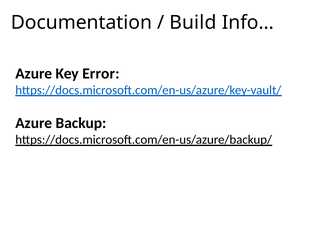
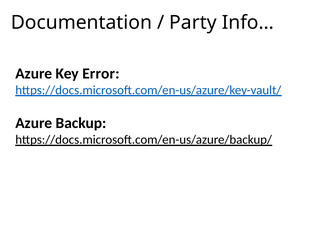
Build: Build -> Party
